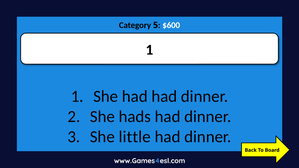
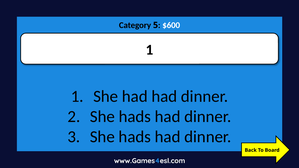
little at (135, 137): little -> hads
